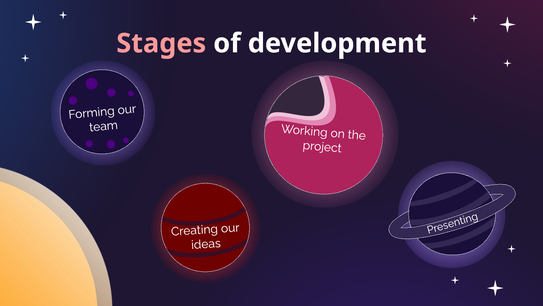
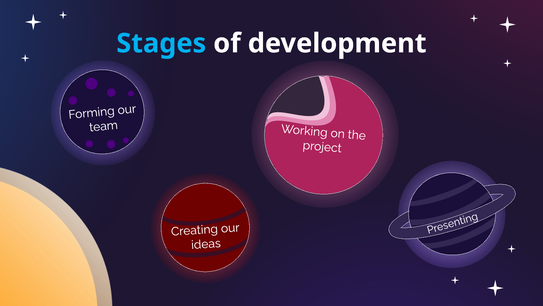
Stages colour: pink -> light blue
